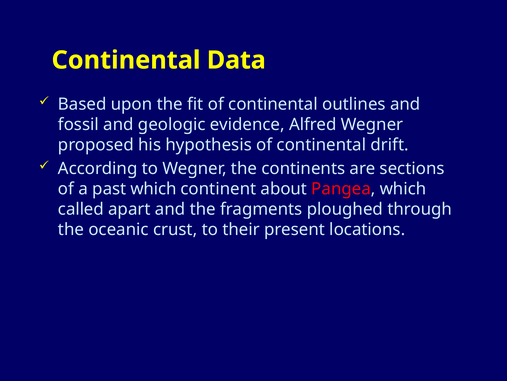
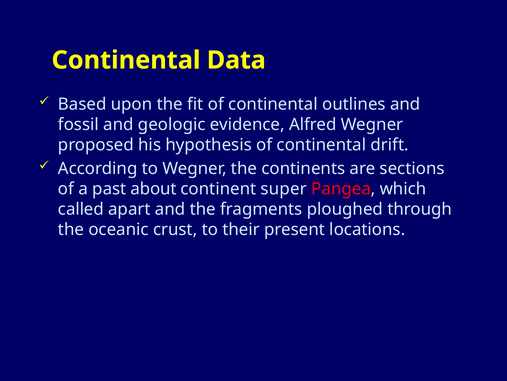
past which: which -> about
about: about -> super
